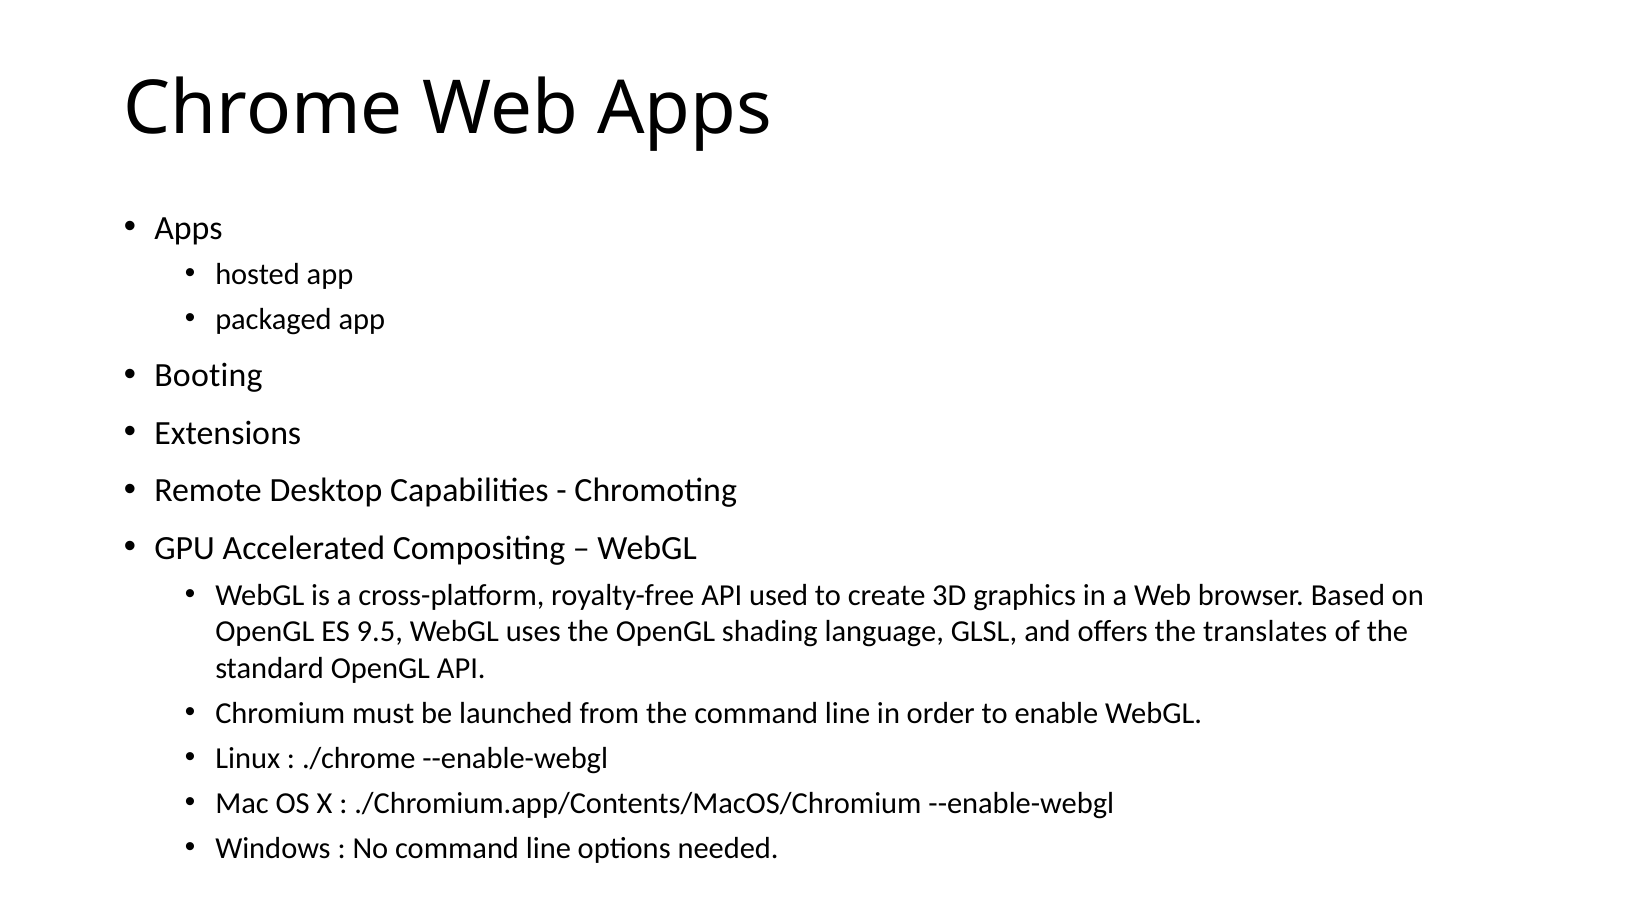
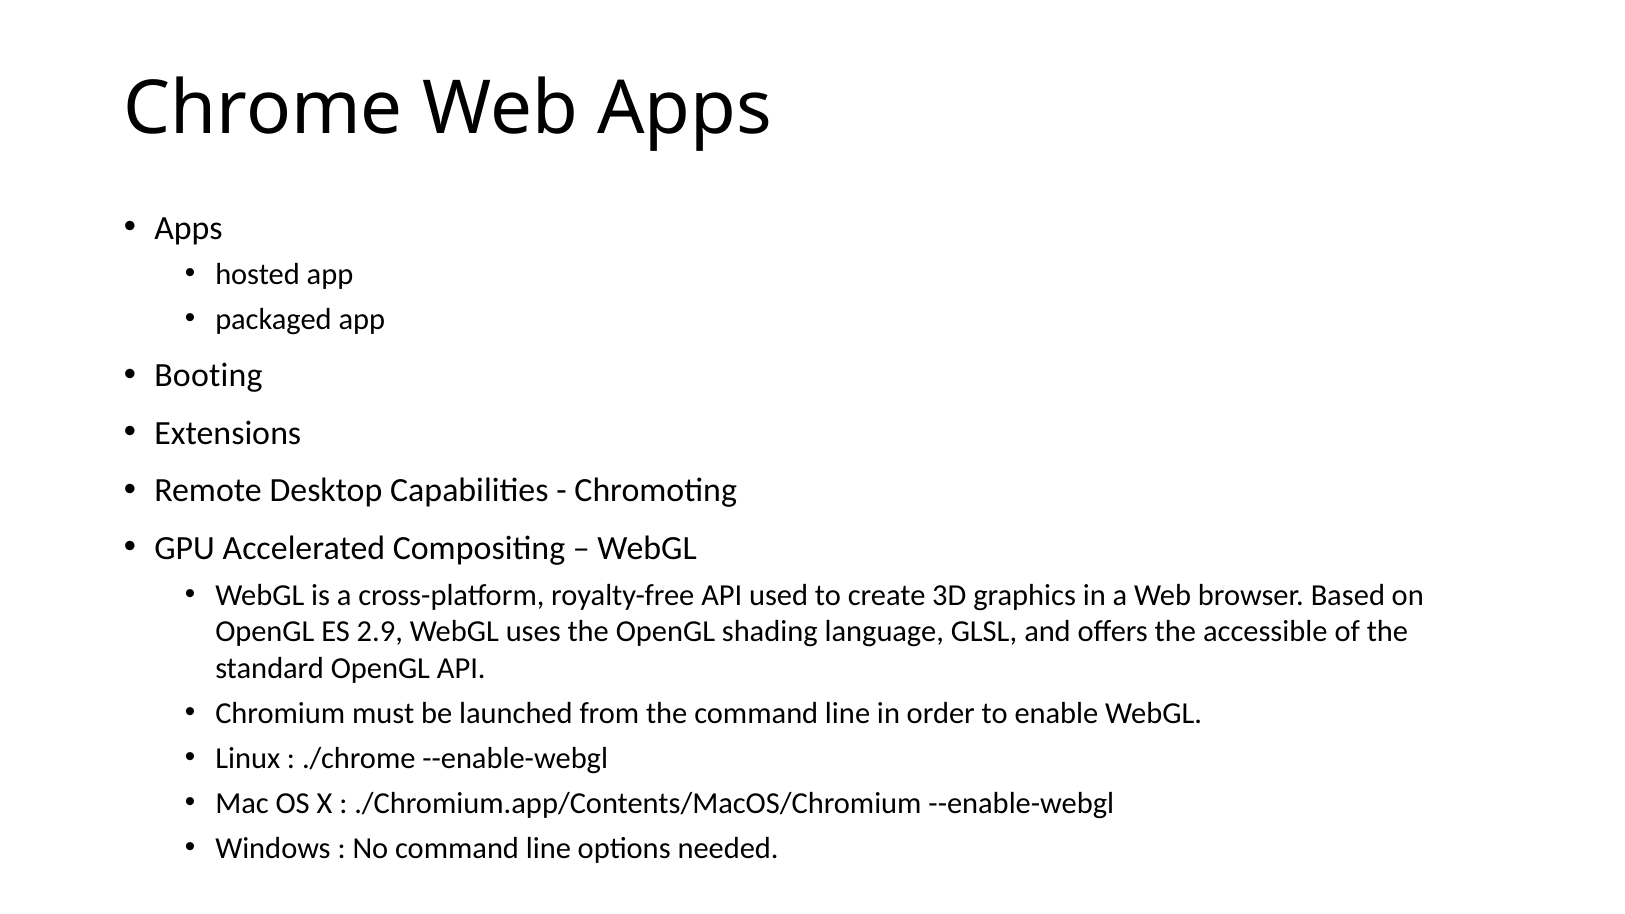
9.5: 9.5 -> 2.9
translates: translates -> accessible
